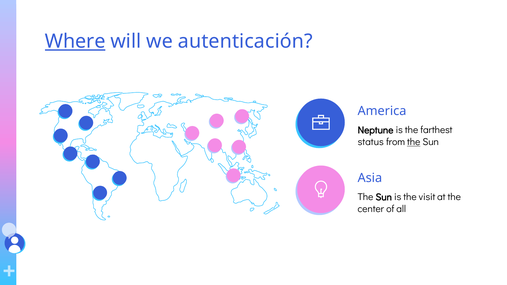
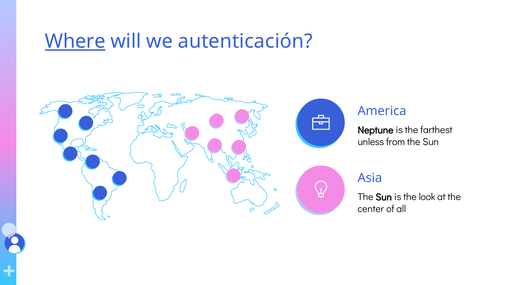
status: status -> unless
the at (414, 142) underline: present -> none
visit: visit -> look
